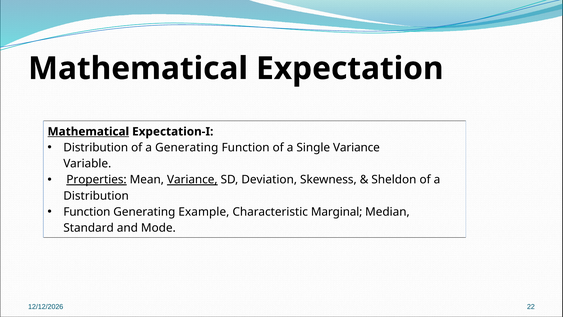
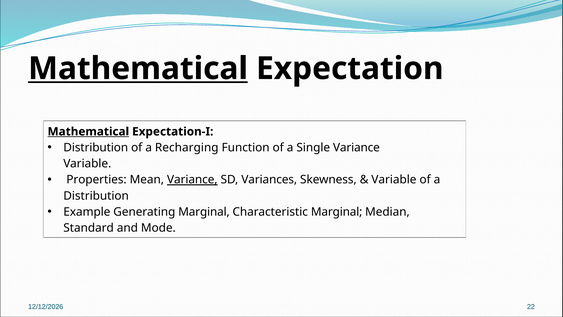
Mathematical at (138, 68) underline: none -> present
a Generating: Generating -> Recharging
Properties underline: present -> none
Deviation: Deviation -> Variances
Sheldon at (394, 180): Sheldon -> Variable
Function at (87, 212): Function -> Example
Generating Example: Example -> Marginal
